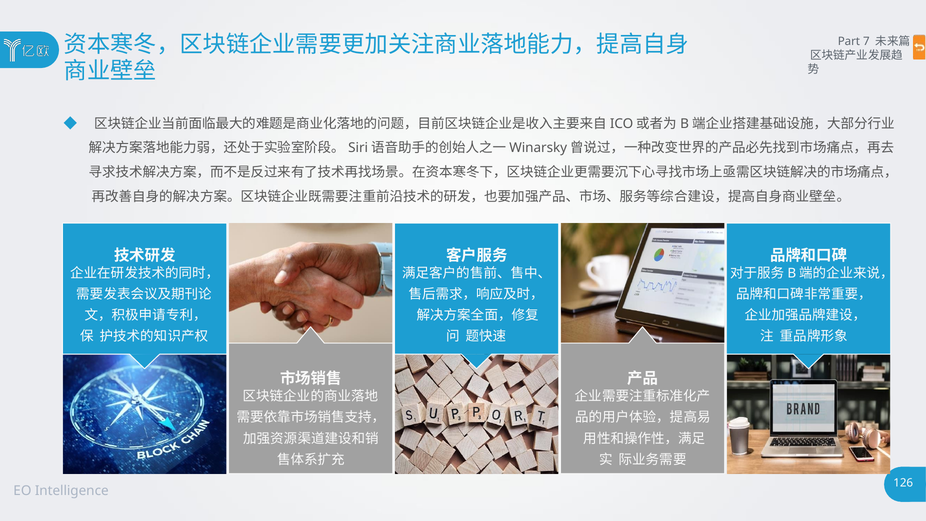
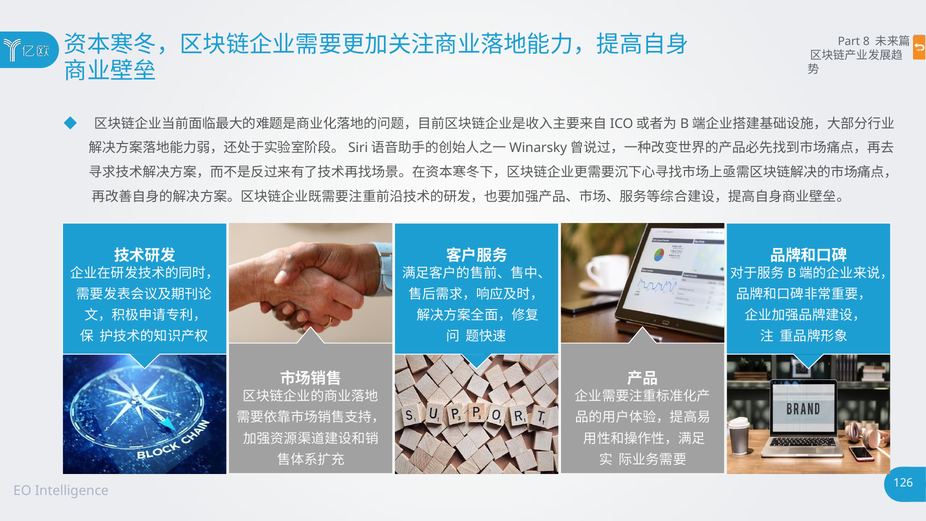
7: 7 -> 8
